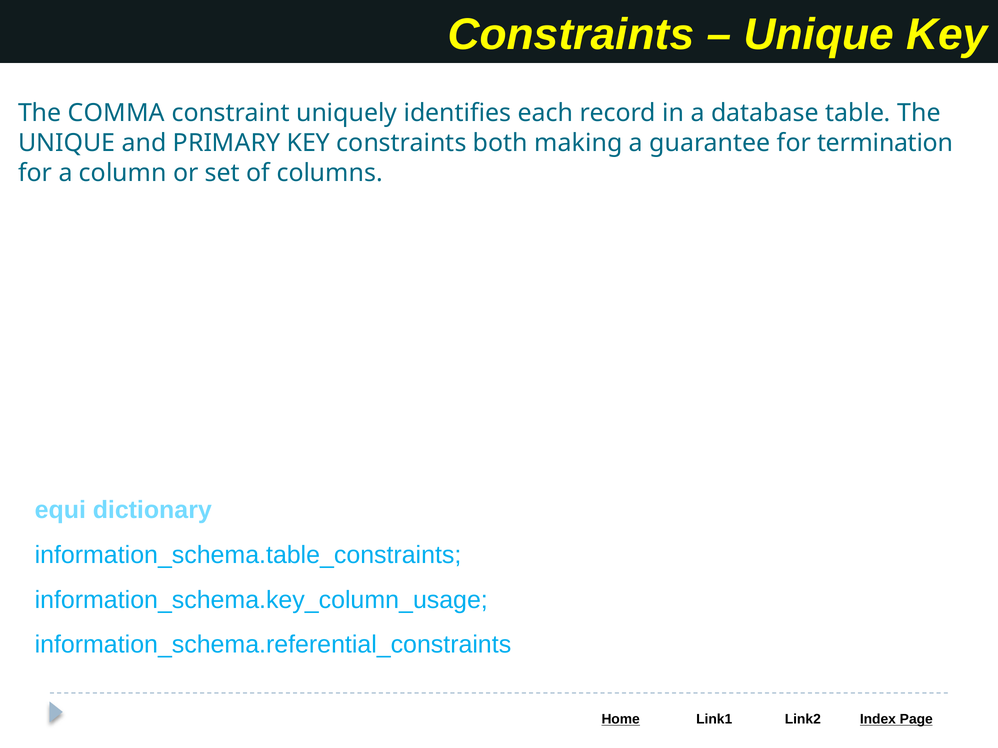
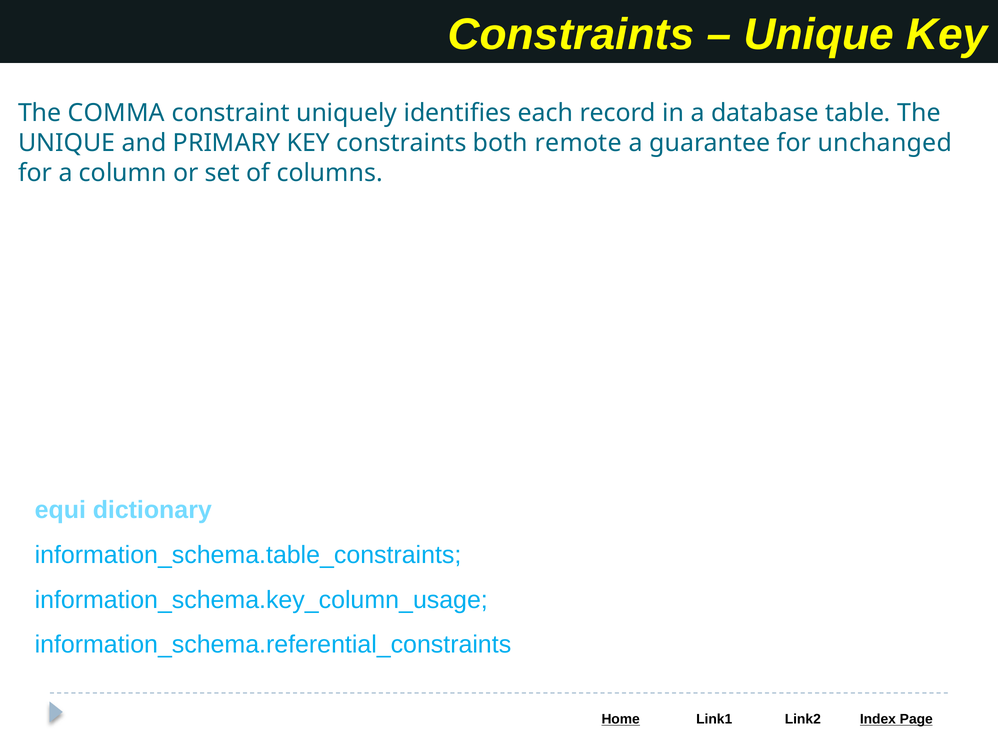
making: making -> remote
termination: termination -> unchanged
